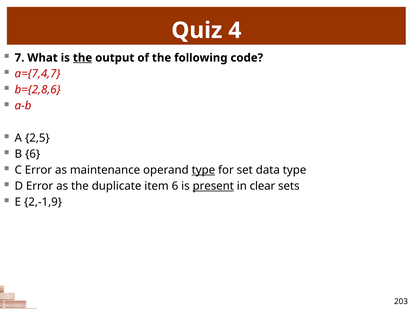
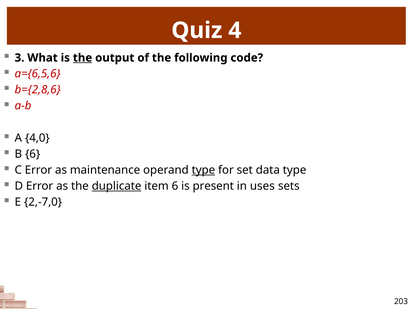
7: 7 -> 3
a={7,4,7: a={7,4,7 -> a={6,5,6
2,5: 2,5 -> 4,0
duplicate underline: none -> present
present underline: present -> none
clear: clear -> uses
2,-1,9: 2,-1,9 -> 2,-7,0
